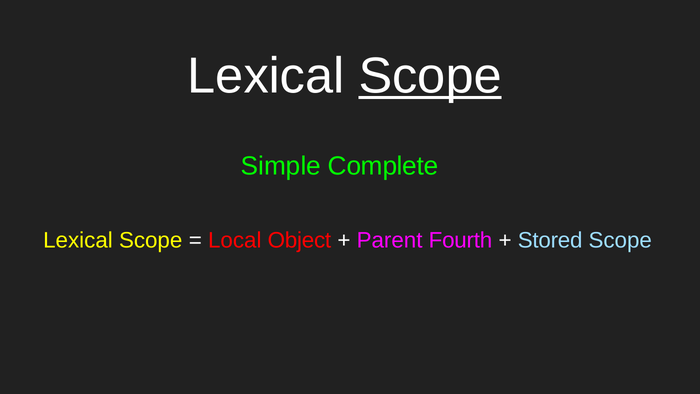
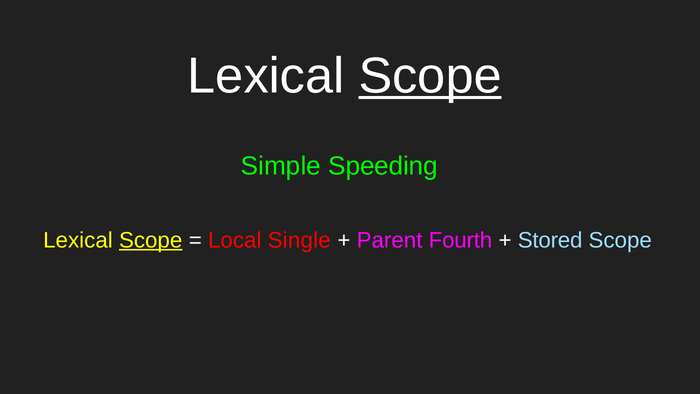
Complete: Complete -> Speeding
Scope at (151, 240) underline: none -> present
Object: Object -> Single
